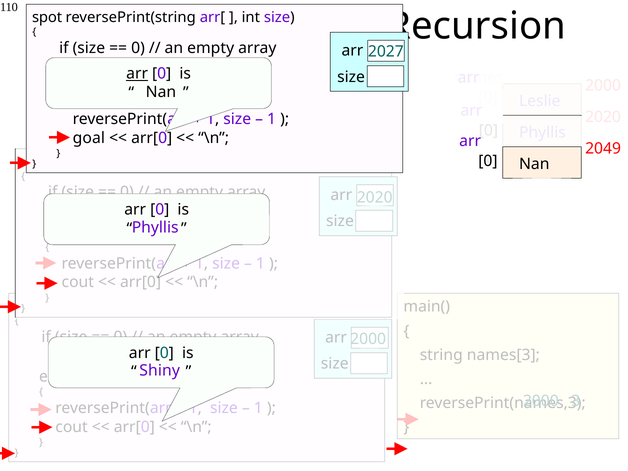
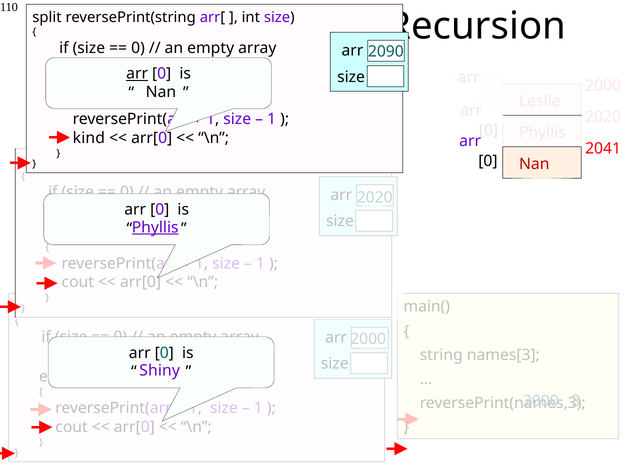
spot: spot -> split
2027: 2027 -> 2090
goal: goal -> kind
2049: 2049 -> 2041
Nan at (534, 164) colour: black -> red
Phyllis at (155, 227) underline: none -> present
